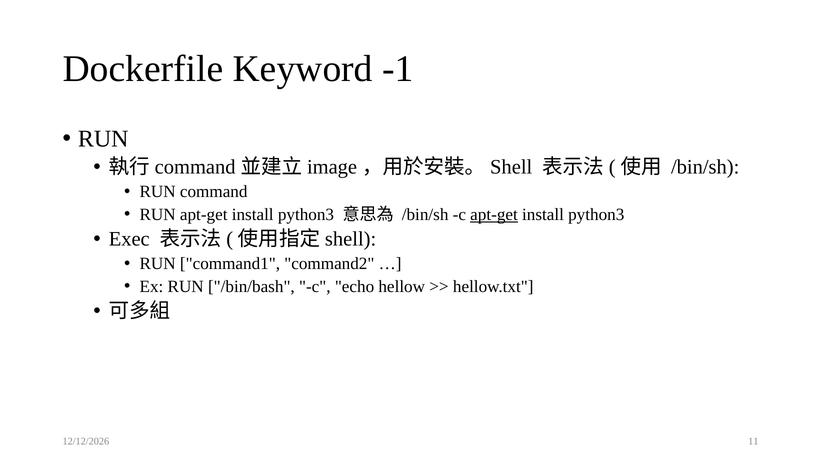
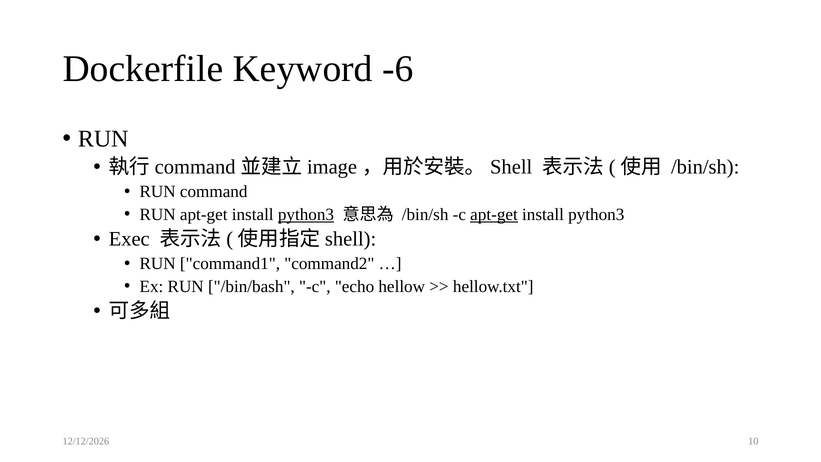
-1: -1 -> -6
python3 at (306, 214) underline: none -> present
11: 11 -> 10
